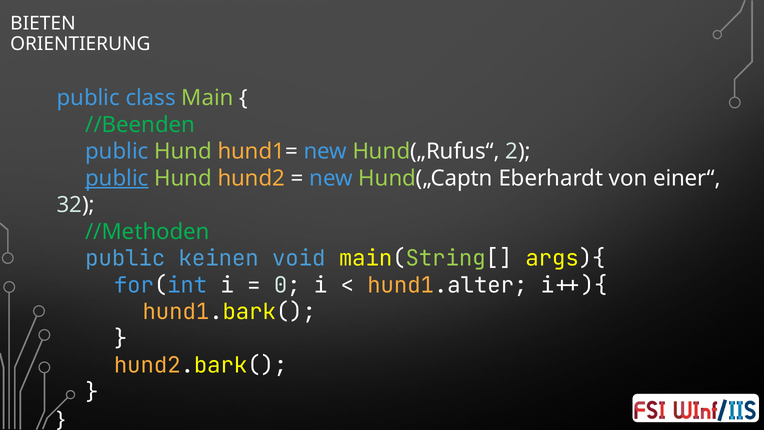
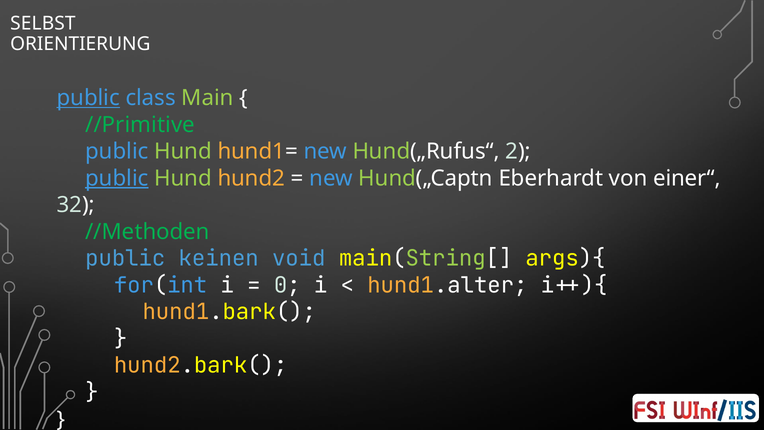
BIETEN: BIETEN -> SELBST
public at (88, 98) underline: none -> present
//Beenden: //Beenden -> //Primitive
